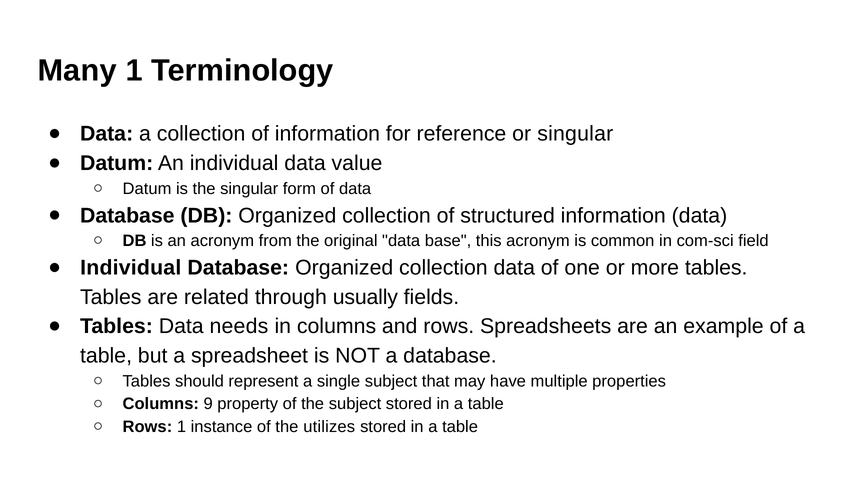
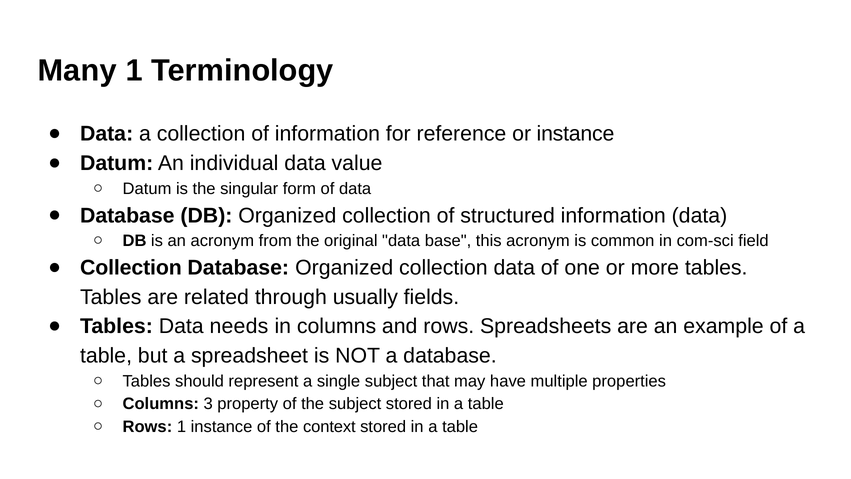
or singular: singular -> instance
Individual at (131, 268): Individual -> Collection
9: 9 -> 3
utilizes: utilizes -> context
